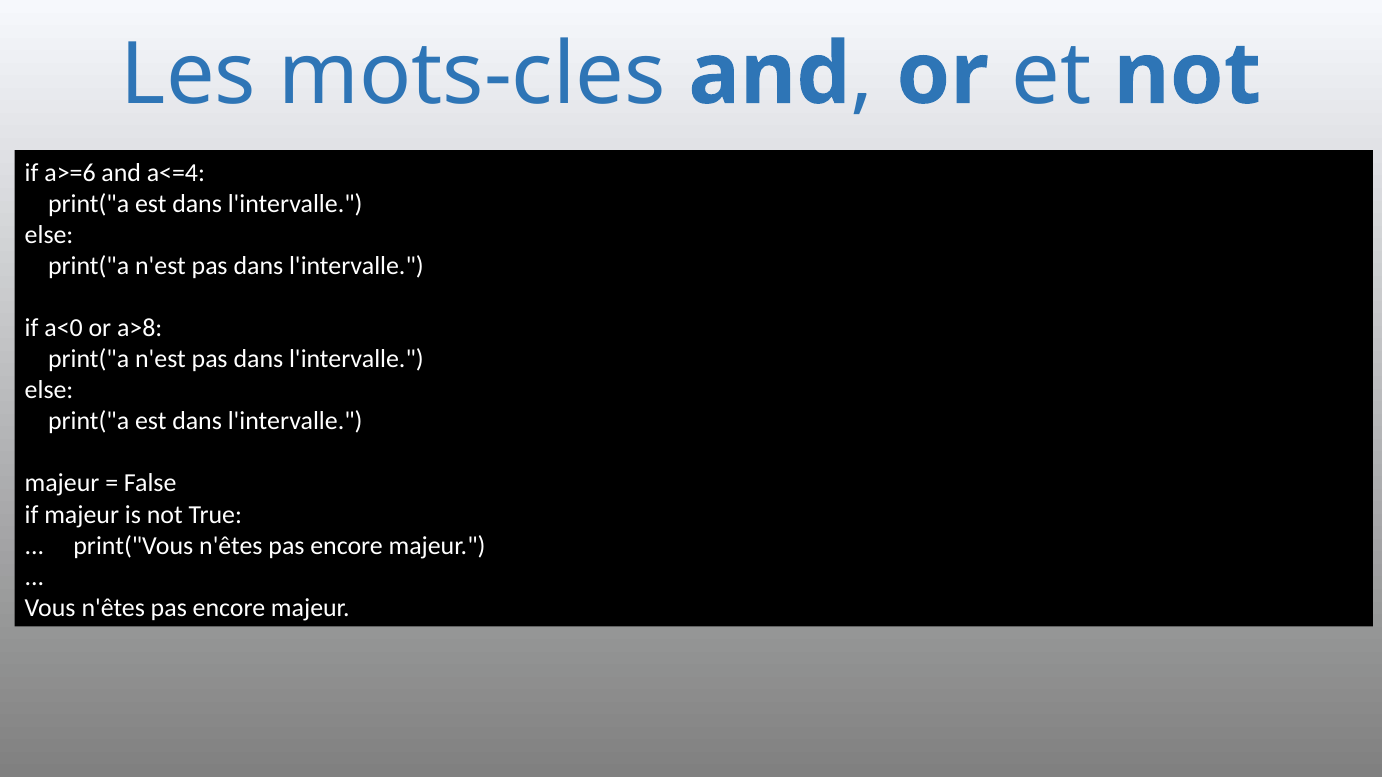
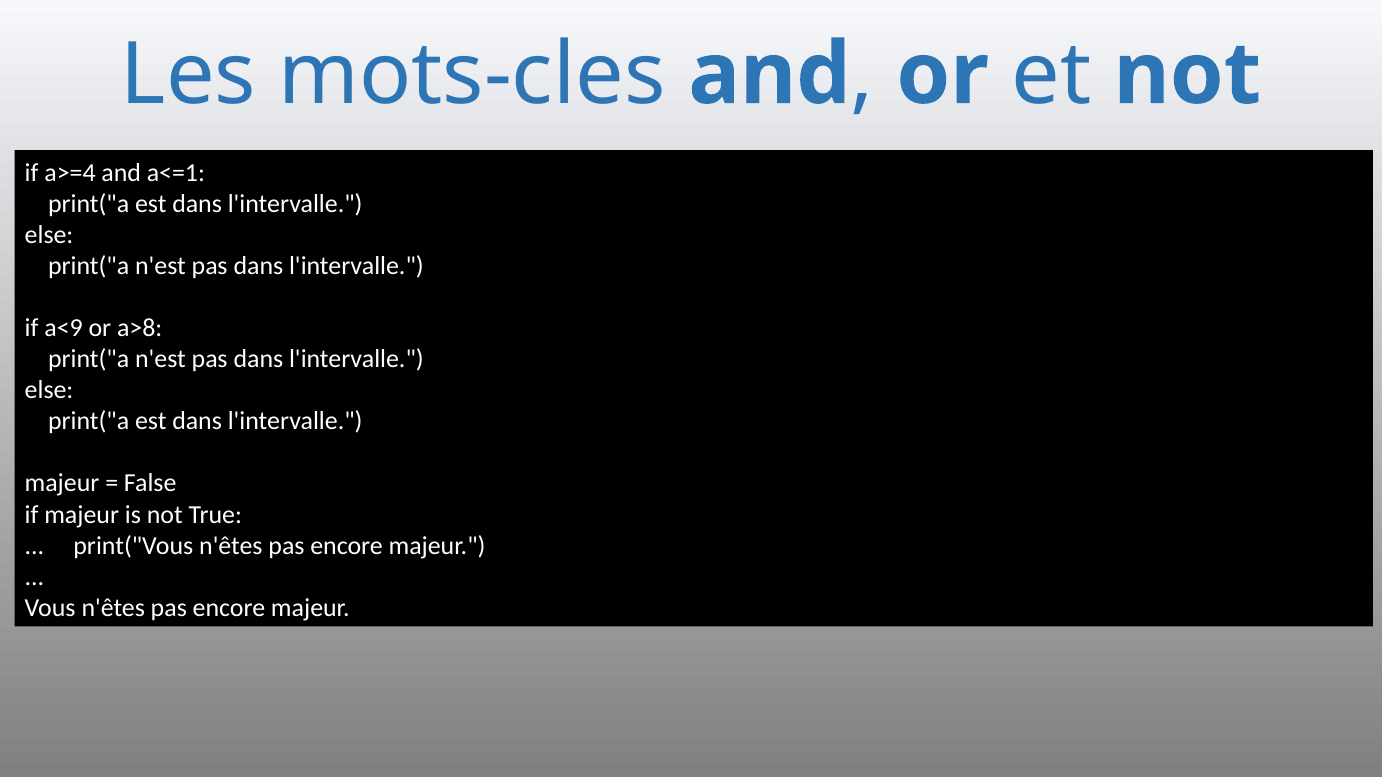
a>=6: a>=6 -> a>=4
a<=4: a<=4 -> a<=1
a<0: a<0 -> a<9
